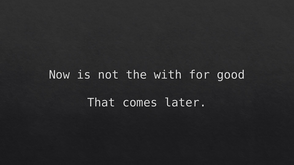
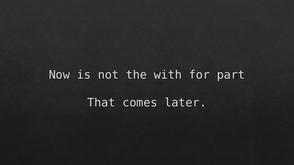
good: good -> part
